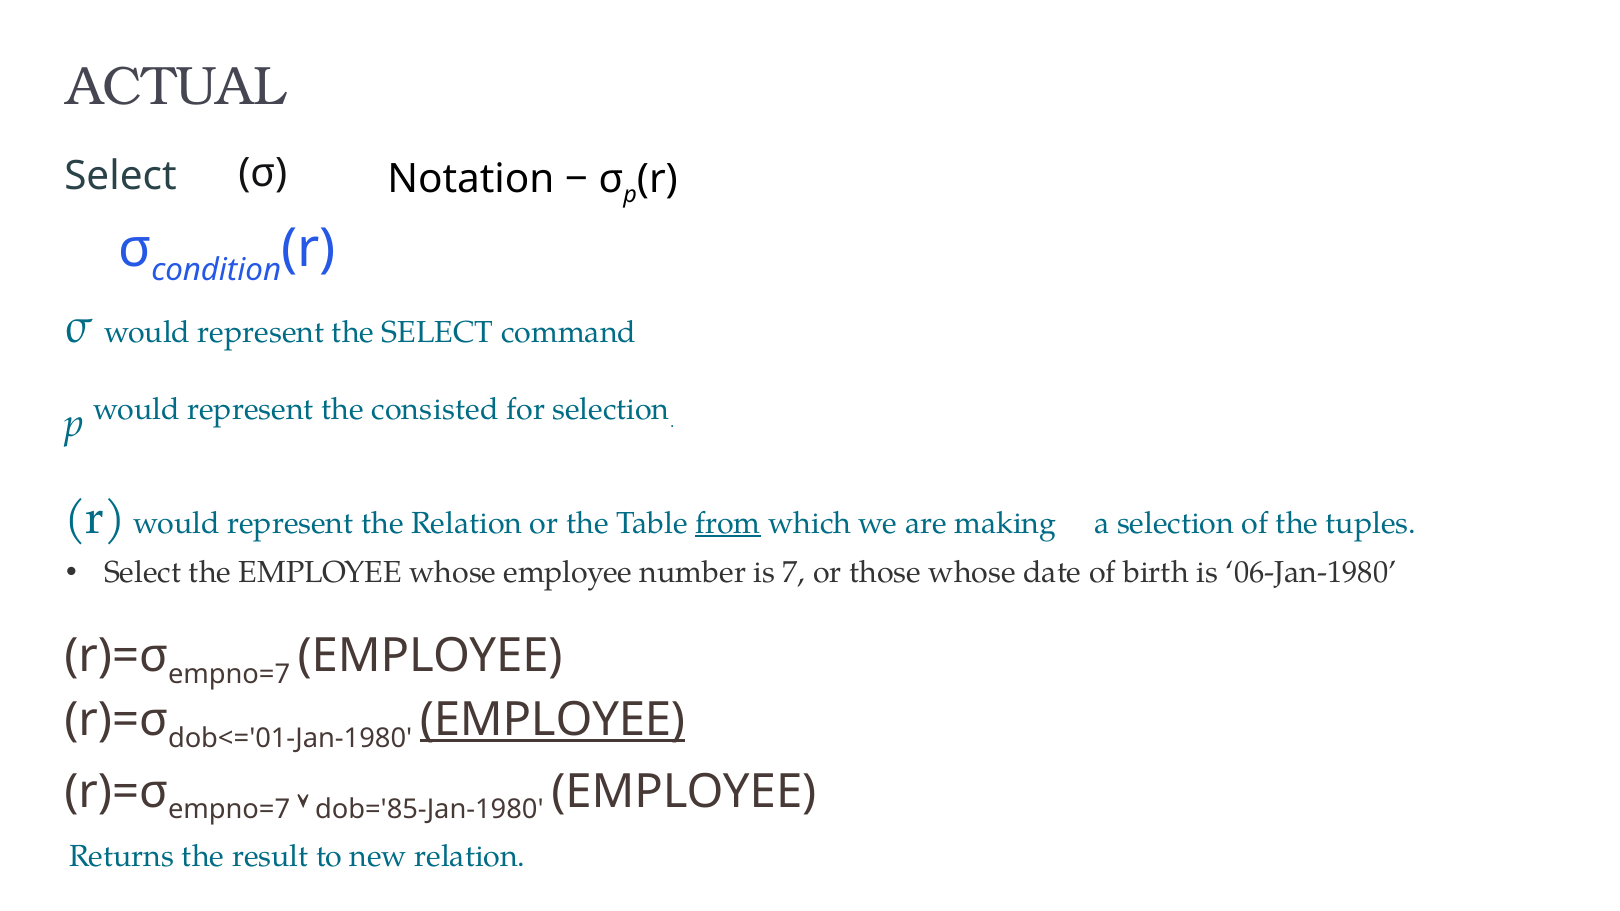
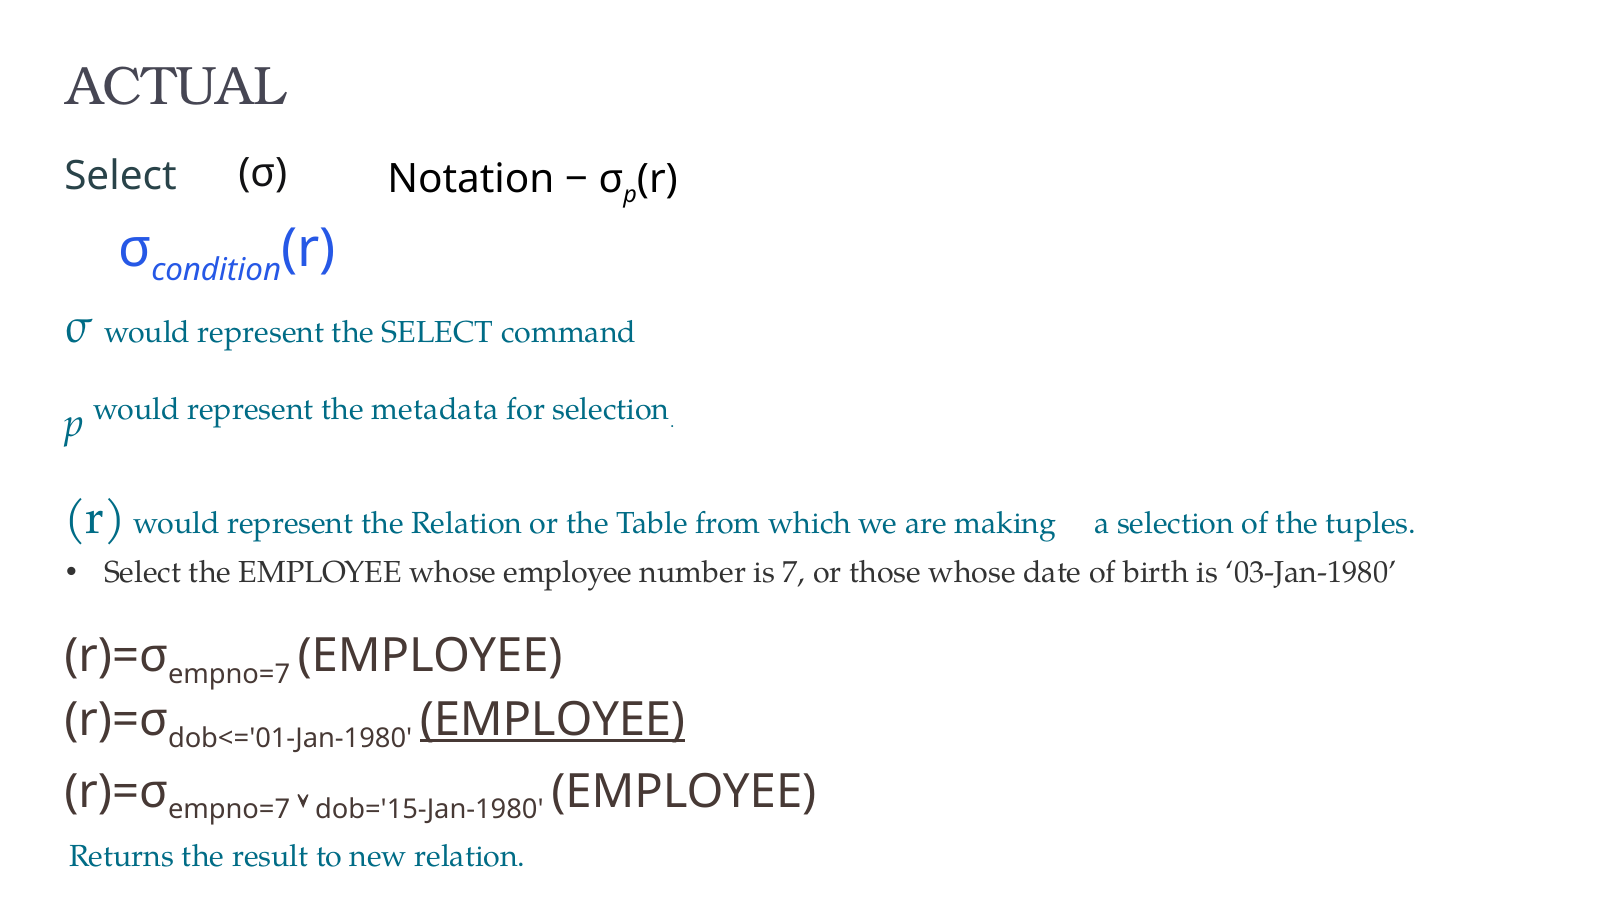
consisted: consisted -> metadata
from underline: present -> none
06-Jan-1980: 06-Jan-1980 -> 03-Jan-1980
dob='85-Jan-1980: dob='85-Jan-1980 -> dob='15-Jan-1980
